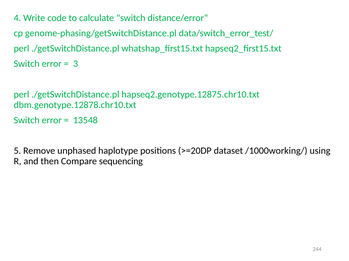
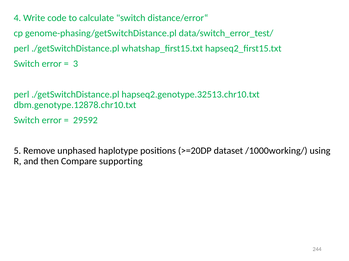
hapseq2.genotype.12875.chr10.txt: hapseq2.genotype.12875.chr10.txt -> hapseq2.genotype.32513.chr10.txt
13548: 13548 -> 29592
sequencing: sequencing -> supporting
